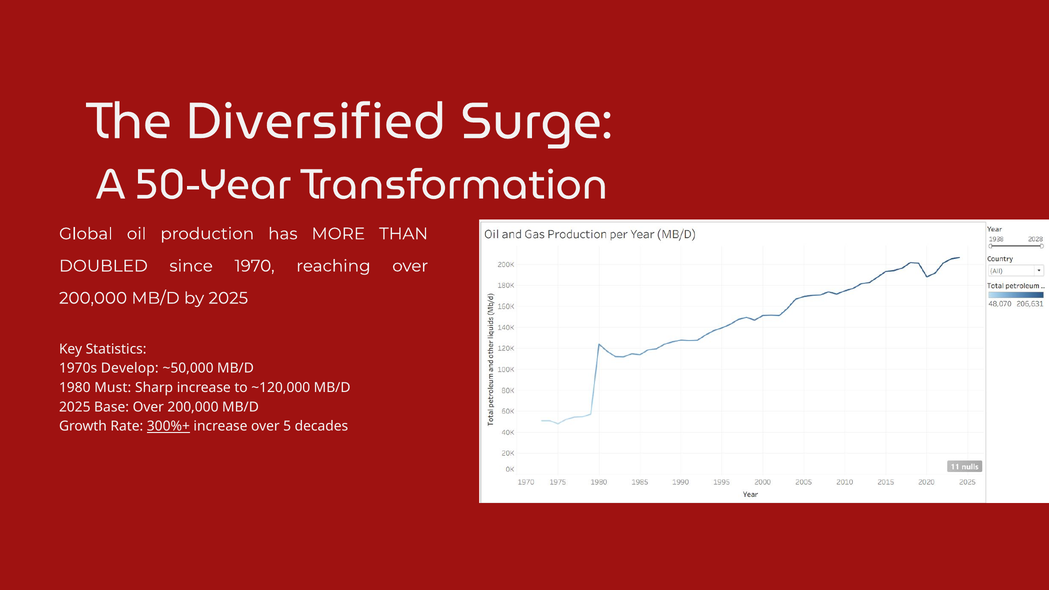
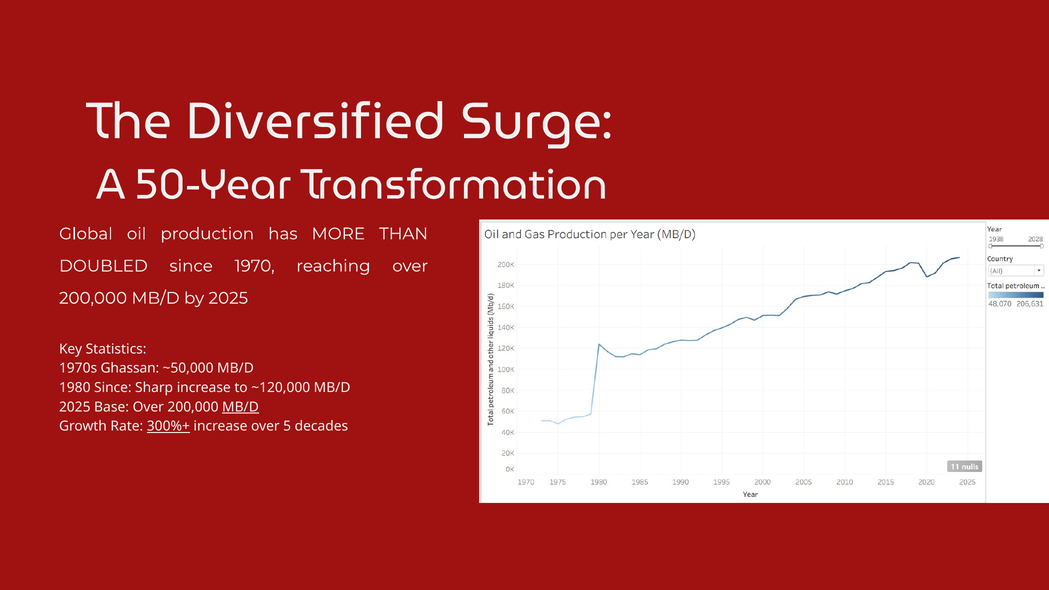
Develop: Develop -> Ghassan
1980 Must: Must -> Since
MB/D at (240, 407) underline: none -> present
